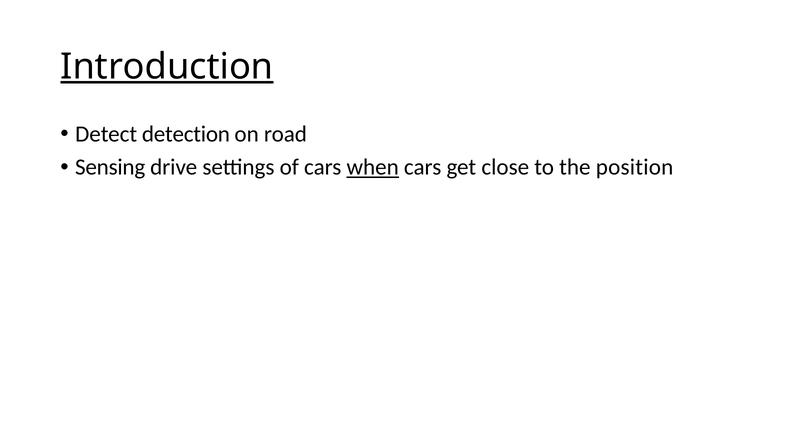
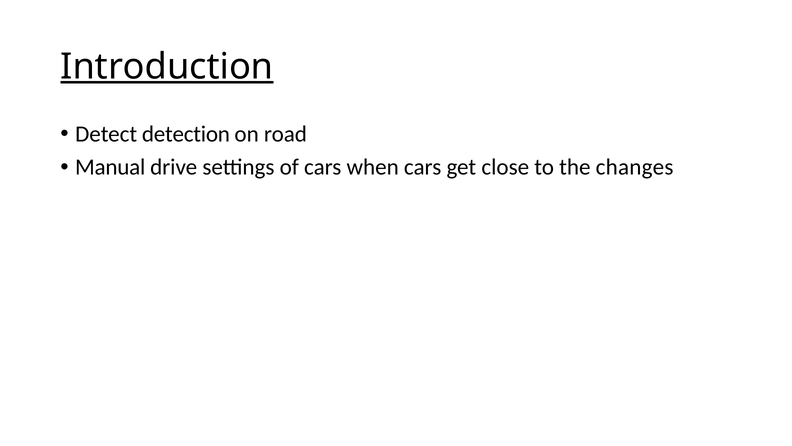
Sensing: Sensing -> Manual
when underline: present -> none
position: position -> changes
